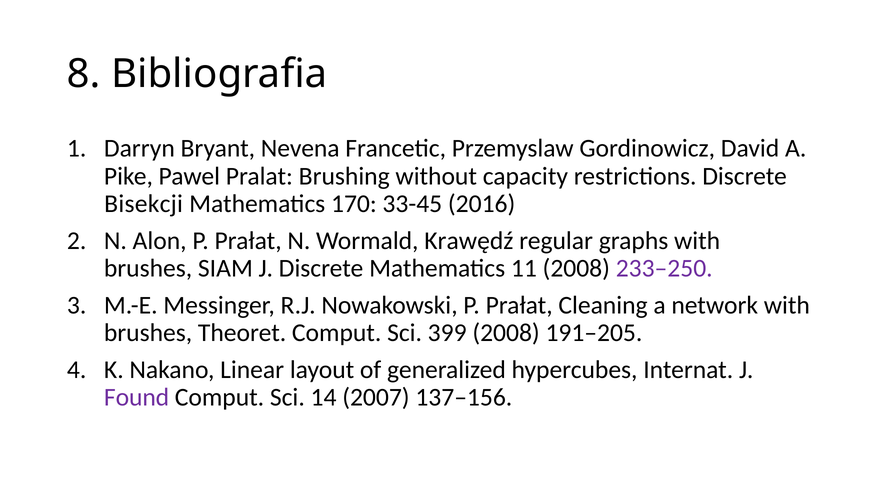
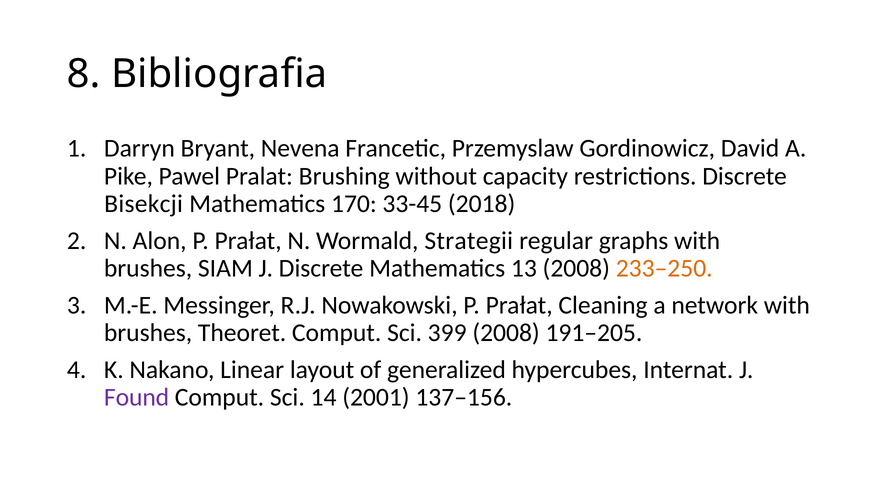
2016: 2016 -> 2018
Krawędź: Krawędź -> Strategii
11: 11 -> 13
233–250 colour: purple -> orange
2007: 2007 -> 2001
